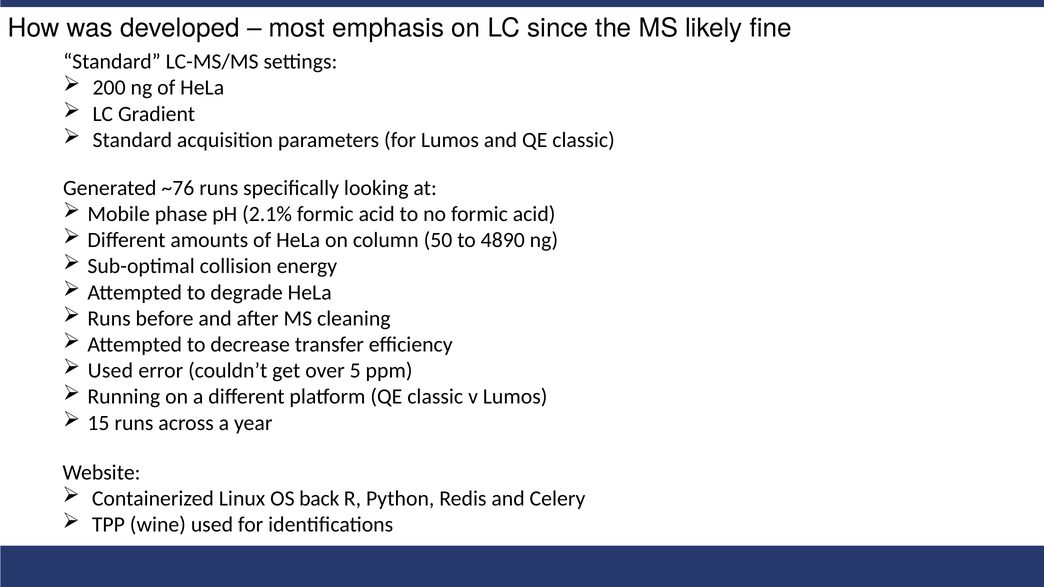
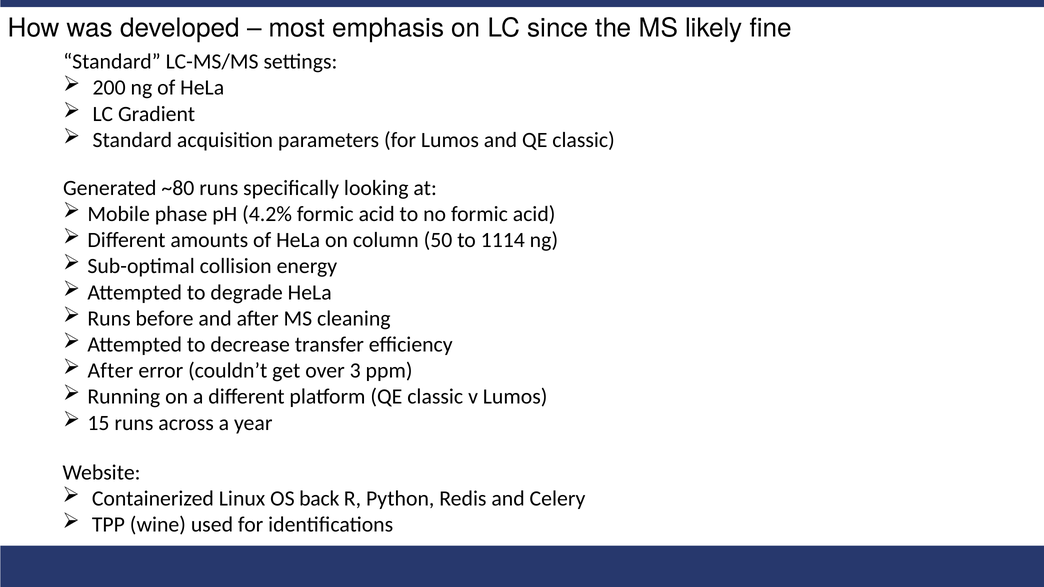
~76: ~76 -> ~80
2.1%: 2.1% -> 4.2%
4890: 4890 -> 1114
Used at (110, 371): Used -> After
5: 5 -> 3
